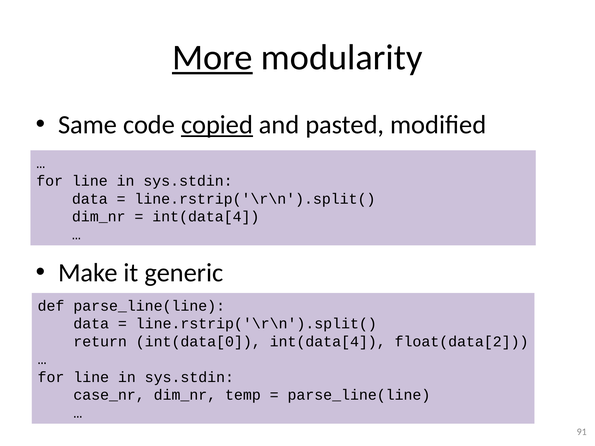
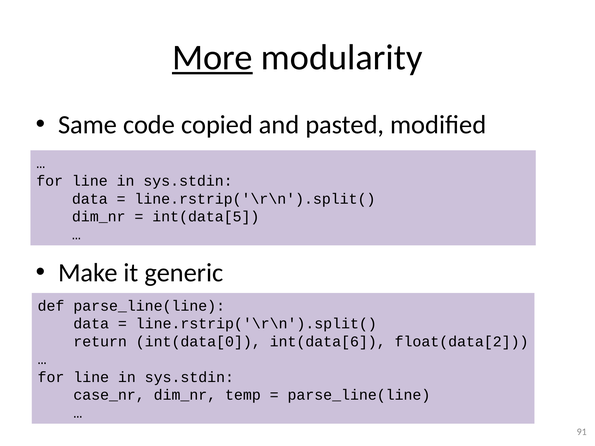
copied underline: present -> none
int(data[4 at (206, 217): int(data[4 -> int(data[5
int(data[0 int(data[4: int(data[4 -> int(data[6
